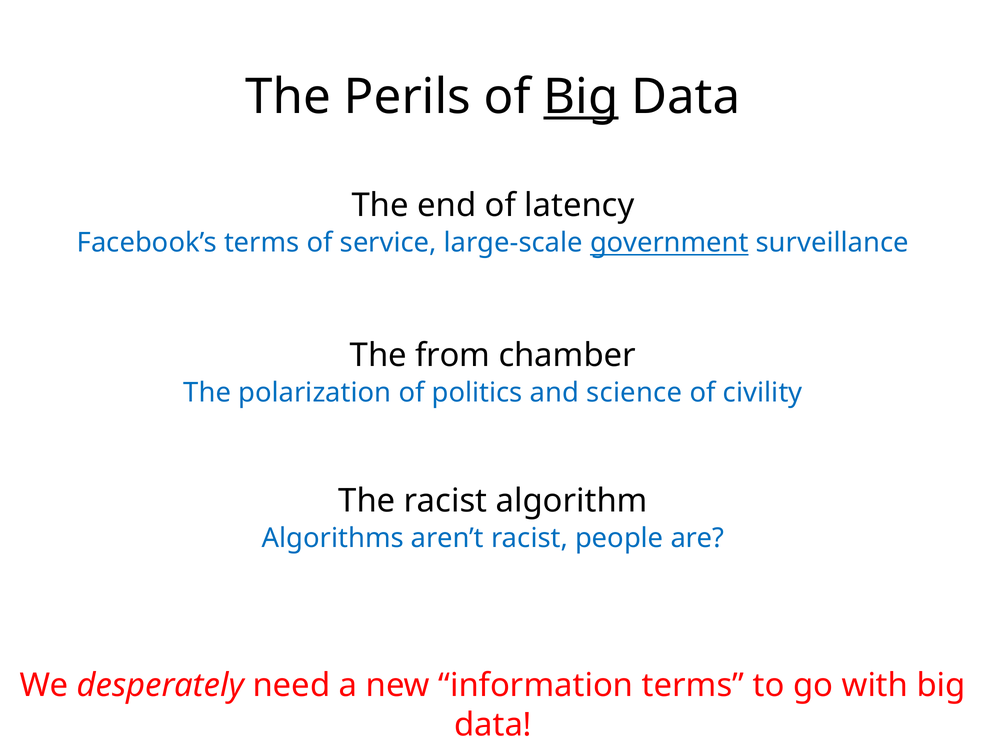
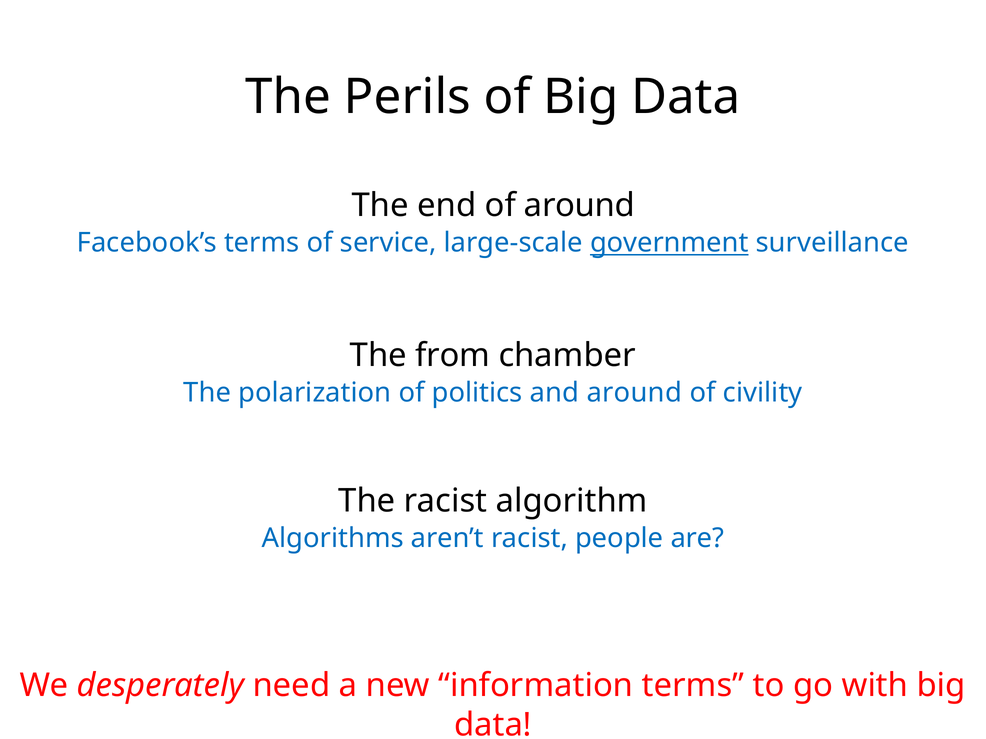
Big at (581, 97) underline: present -> none
of latency: latency -> around
and science: science -> around
